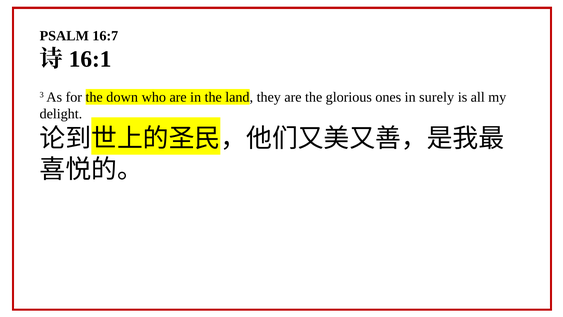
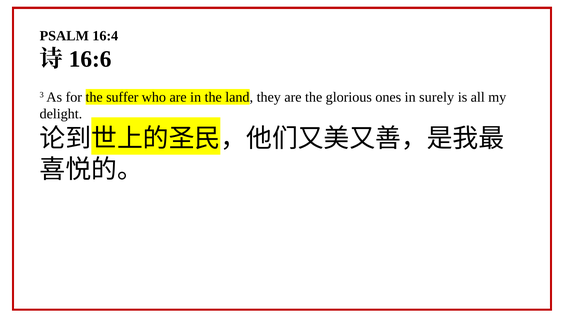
16:7: 16:7 -> 16:4
16:1: 16:1 -> 16:6
down: down -> suffer
